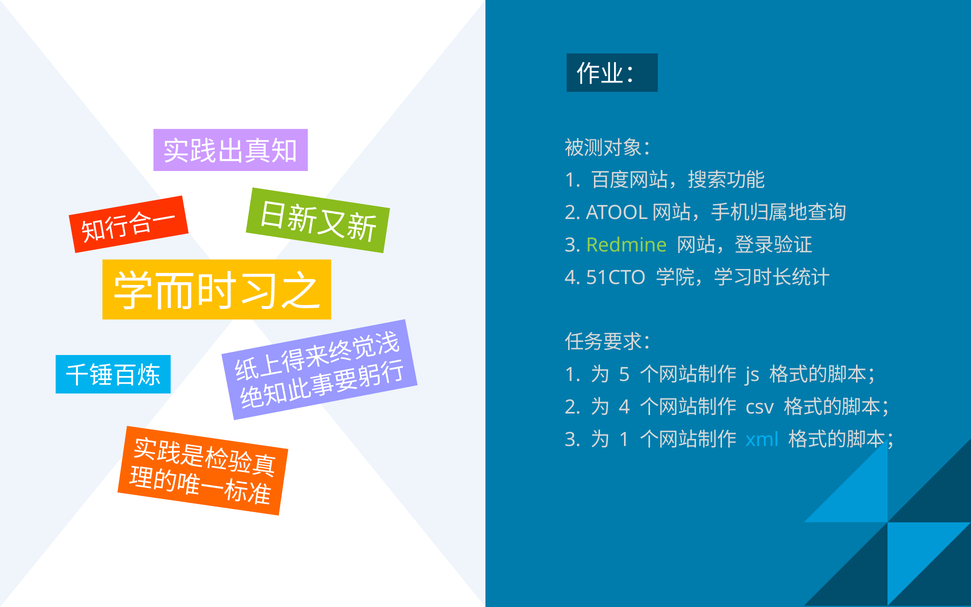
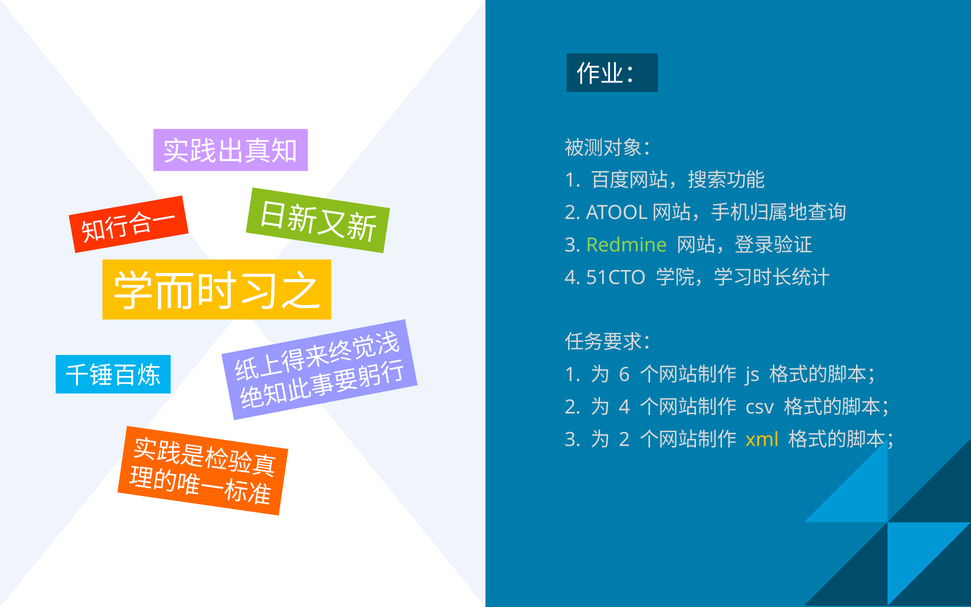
5: 5 -> 6
1 at (624, 440): 1 -> 2
xml colour: light blue -> yellow
